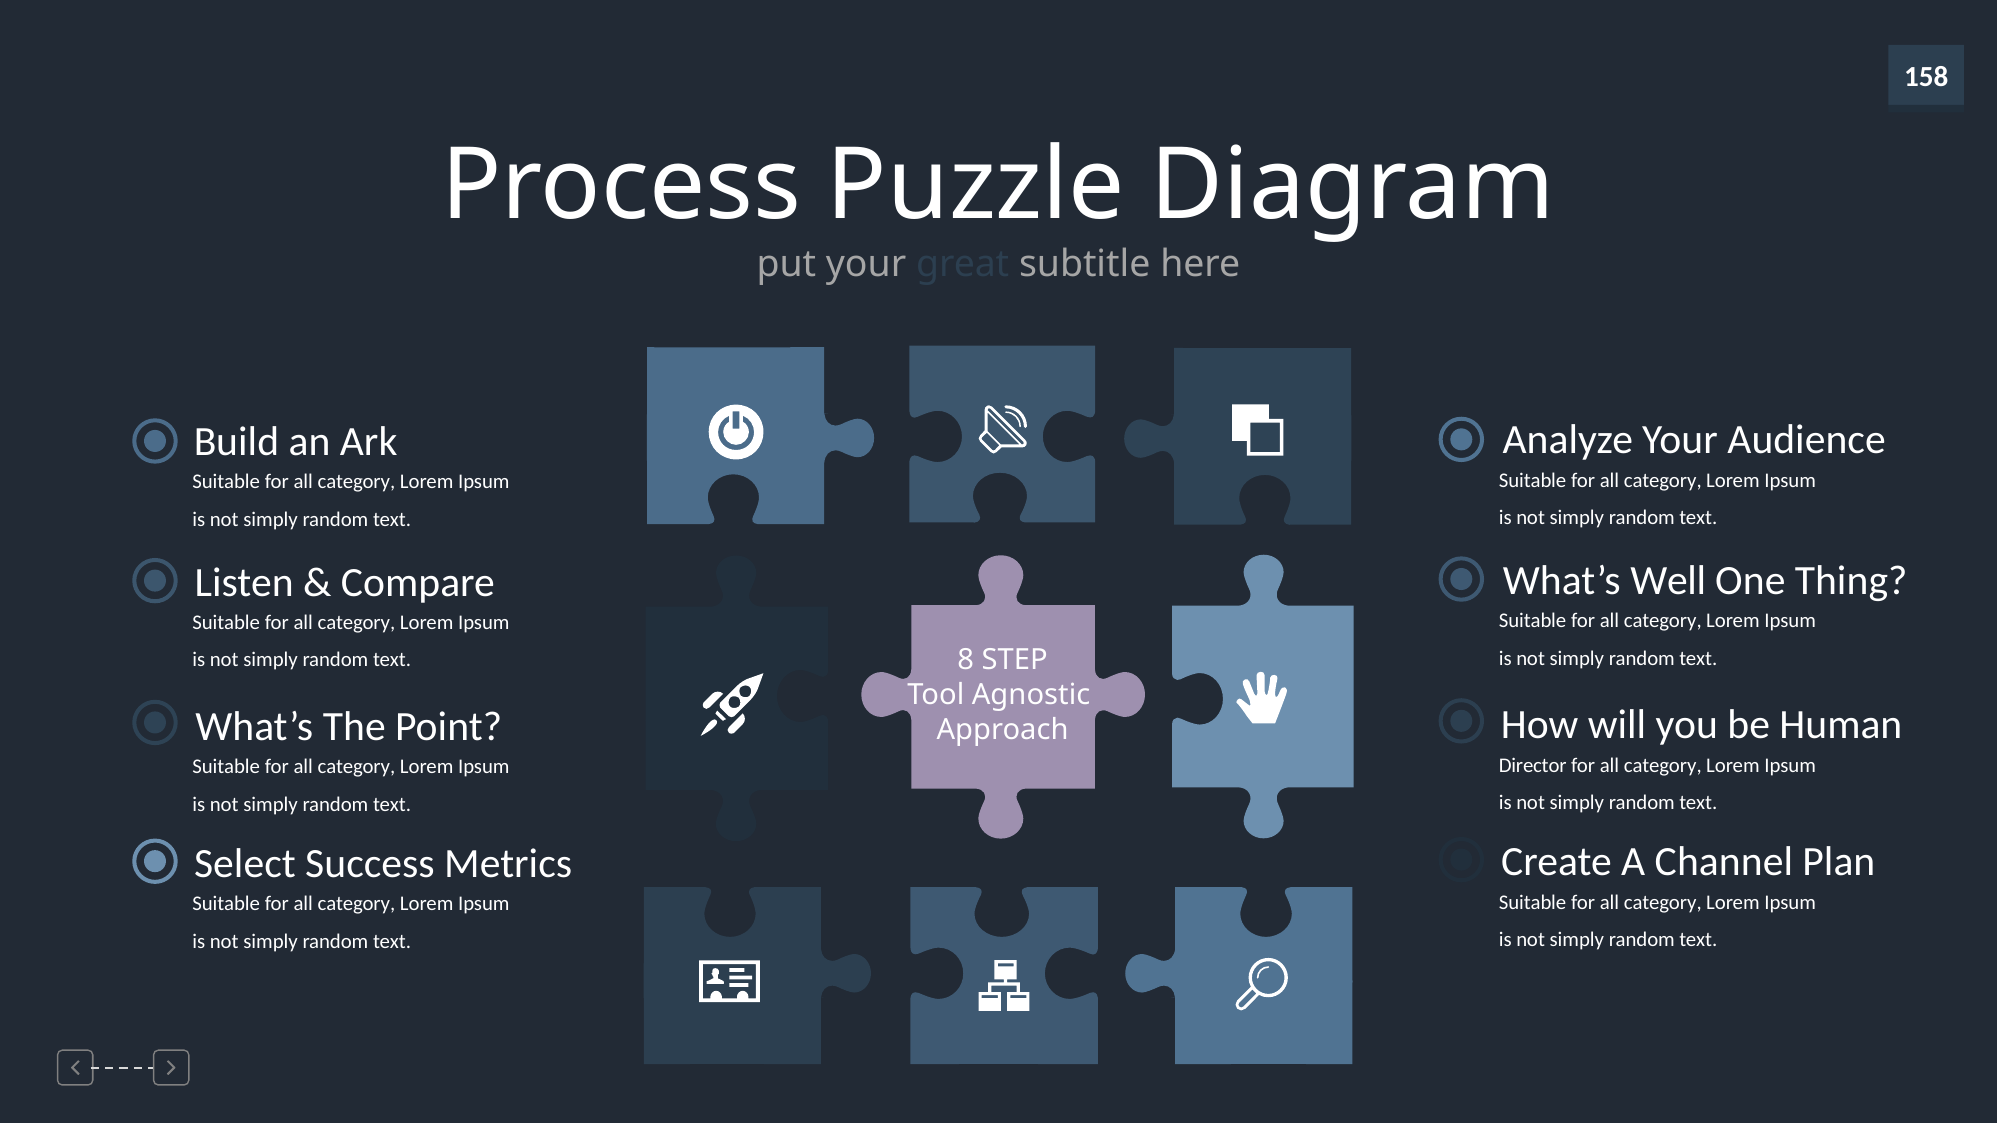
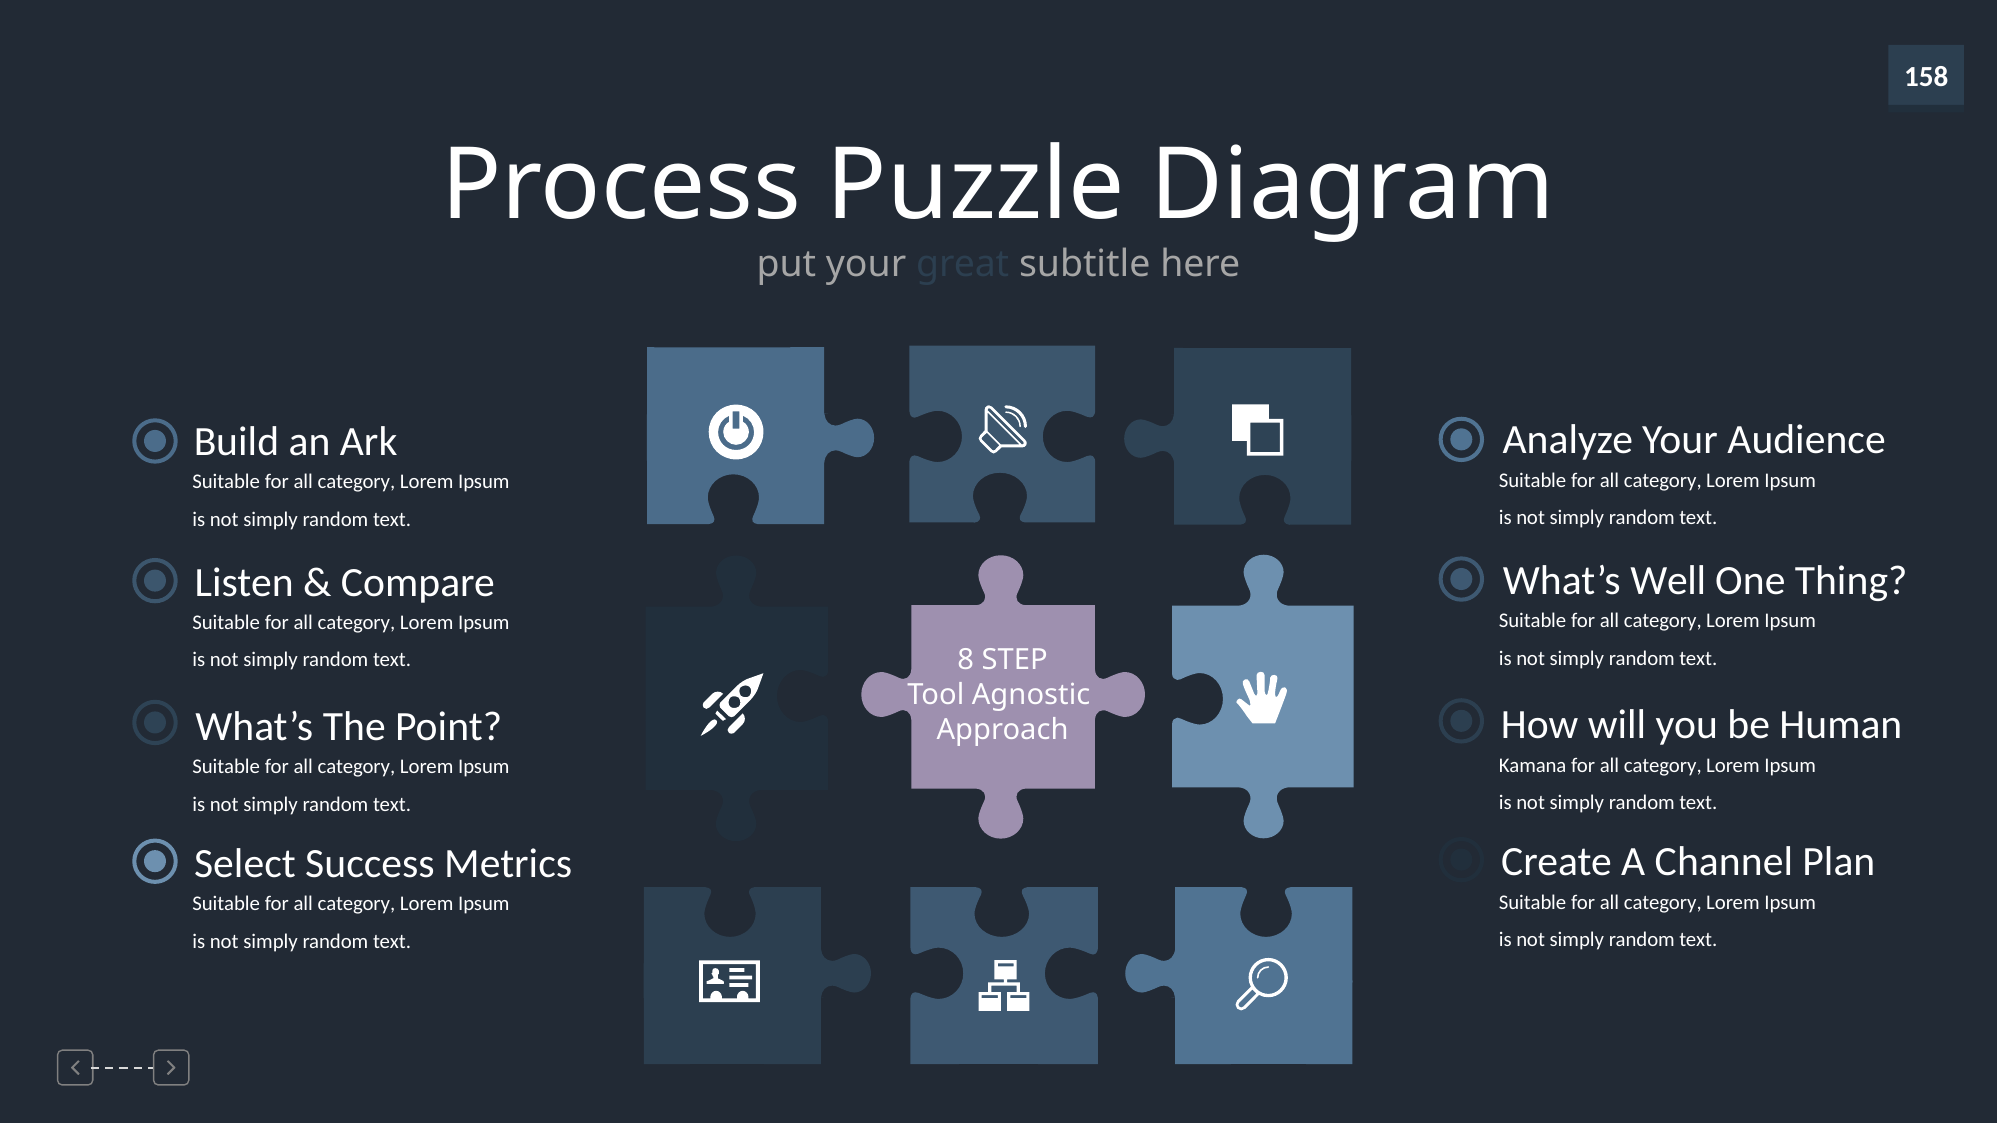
Director: Director -> Kamana
